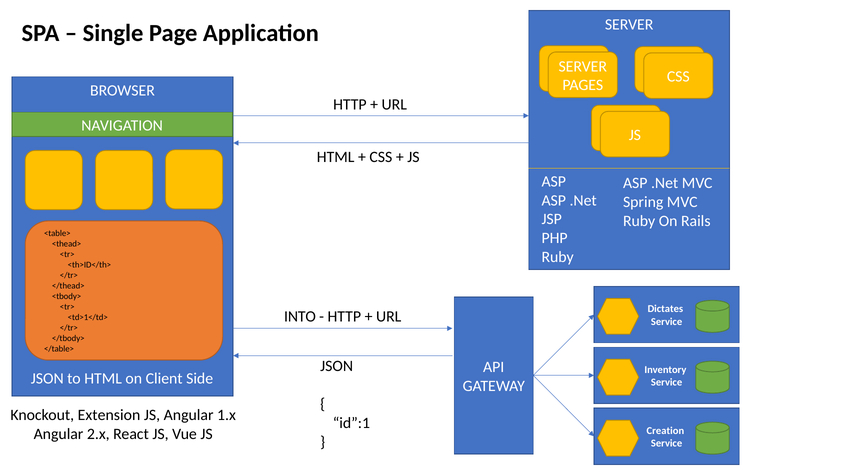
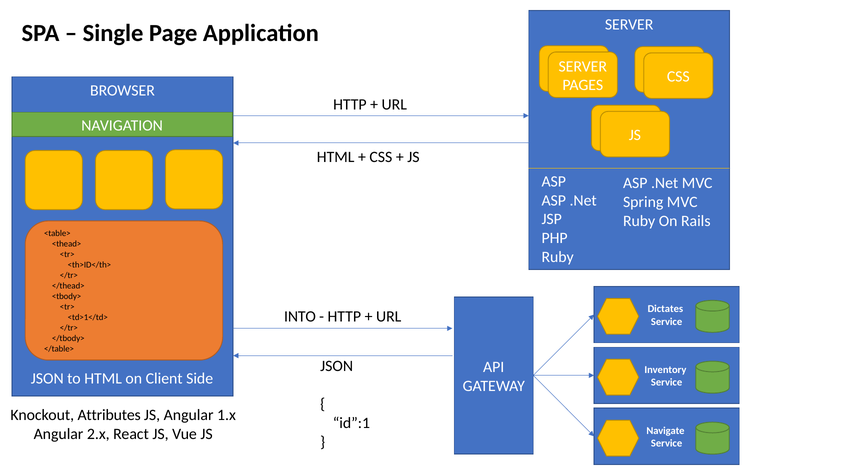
Extension: Extension -> Attributes
Creation: Creation -> Navigate
